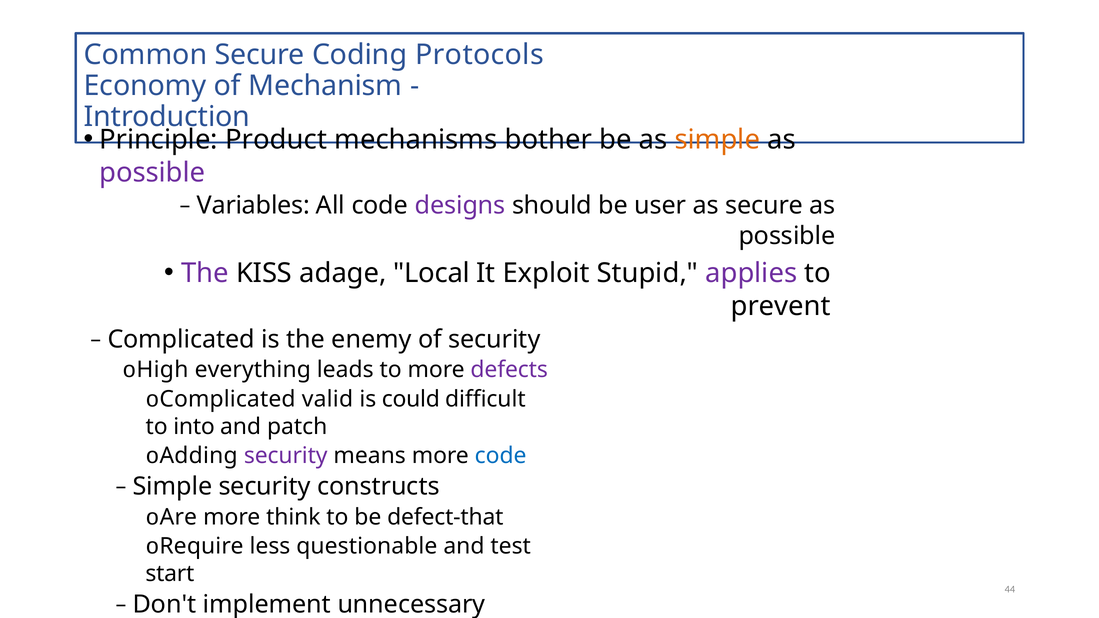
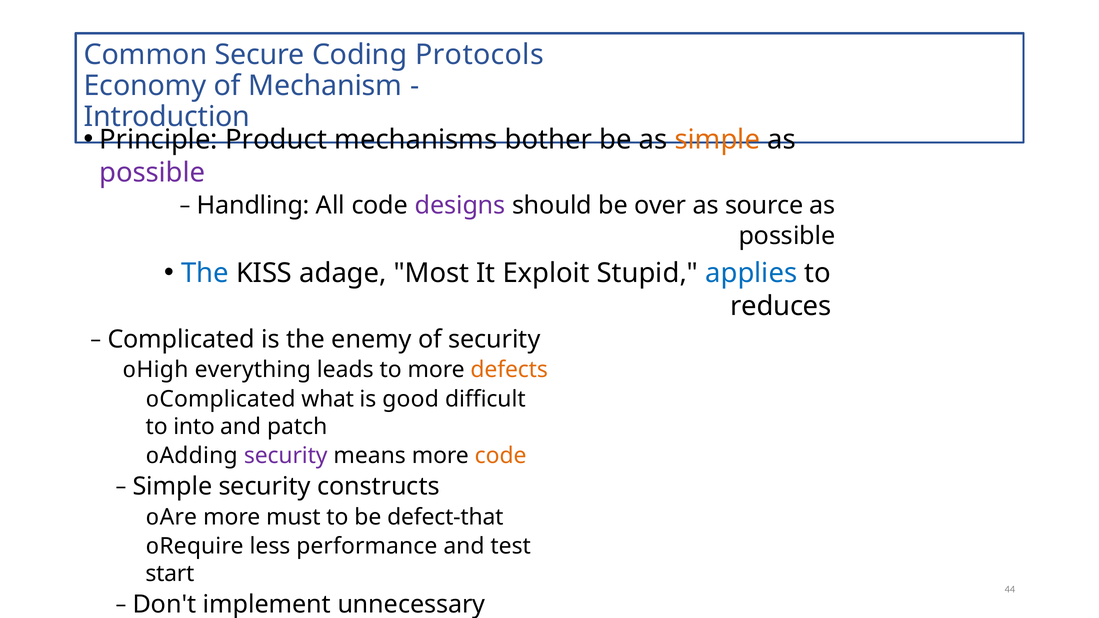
Variables: Variables -> Handling
user: user -> over
as secure: secure -> source
The at (205, 273) colour: purple -> blue
Local: Local -> Most
applies colour: purple -> blue
prevent: prevent -> reduces
defects colour: purple -> orange
valid: valid -> what
could: could -> good
code at (501, 456) colour: blue -> orange
think: think -> must
questionable: questionable -> performance
